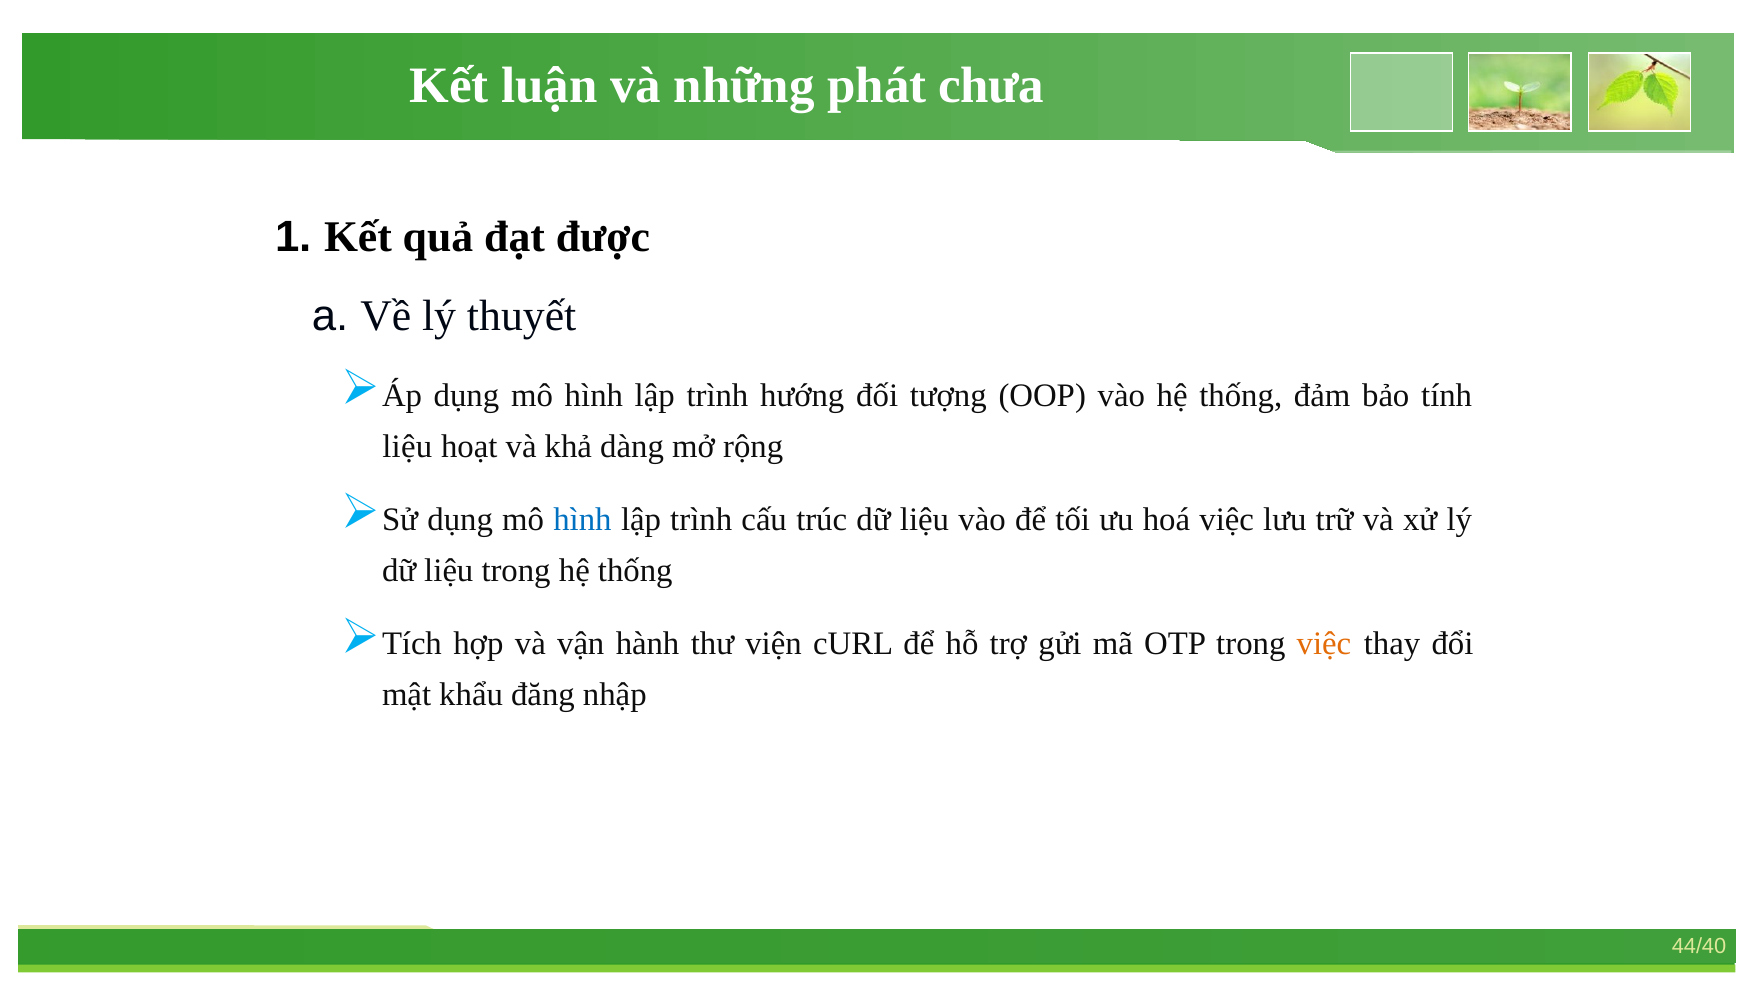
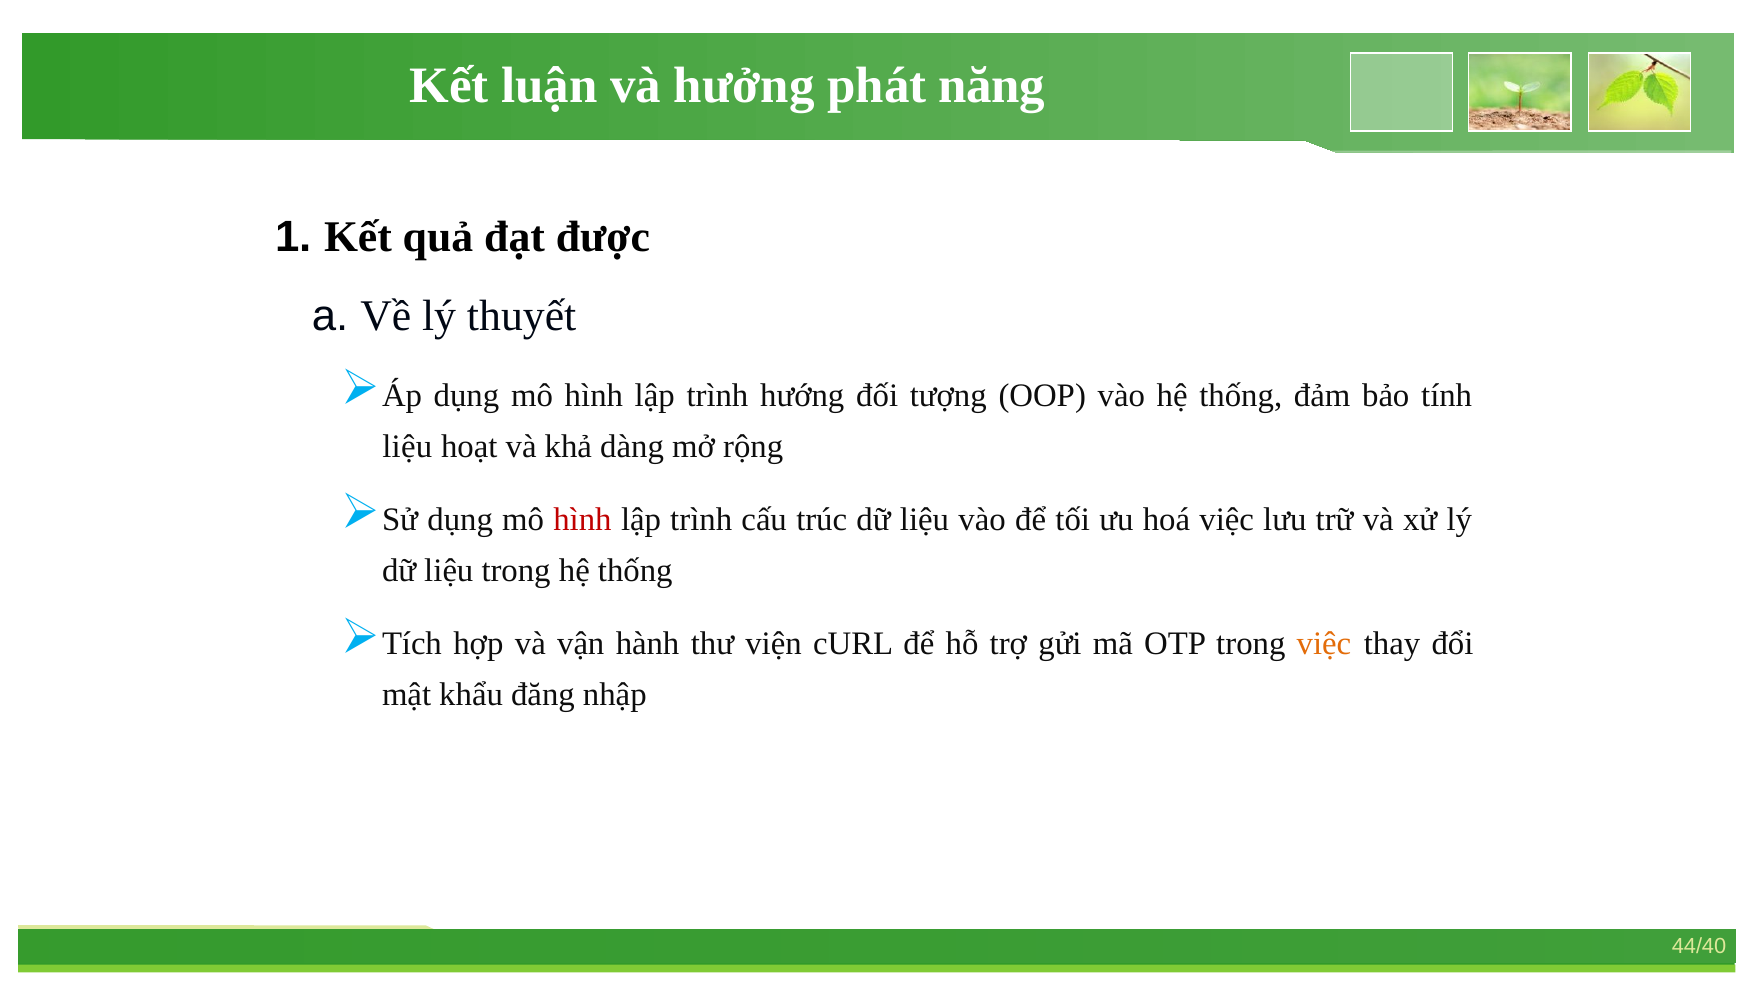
những: những -> hưởng
chưa: chưa -> năng
hình at (582, 519) colour: blue -> red
